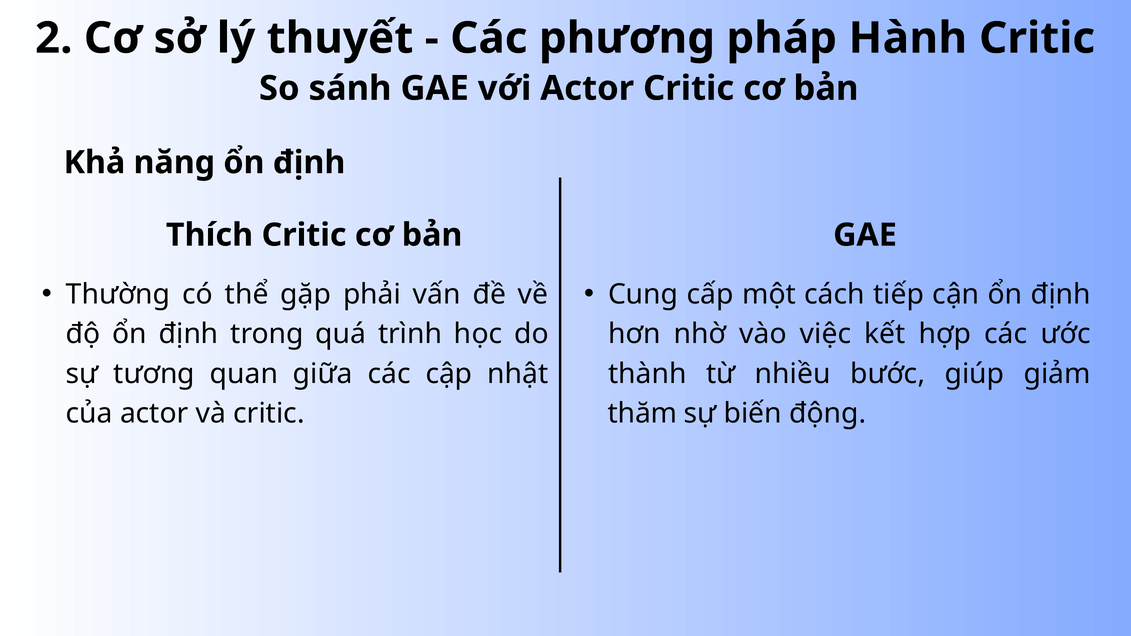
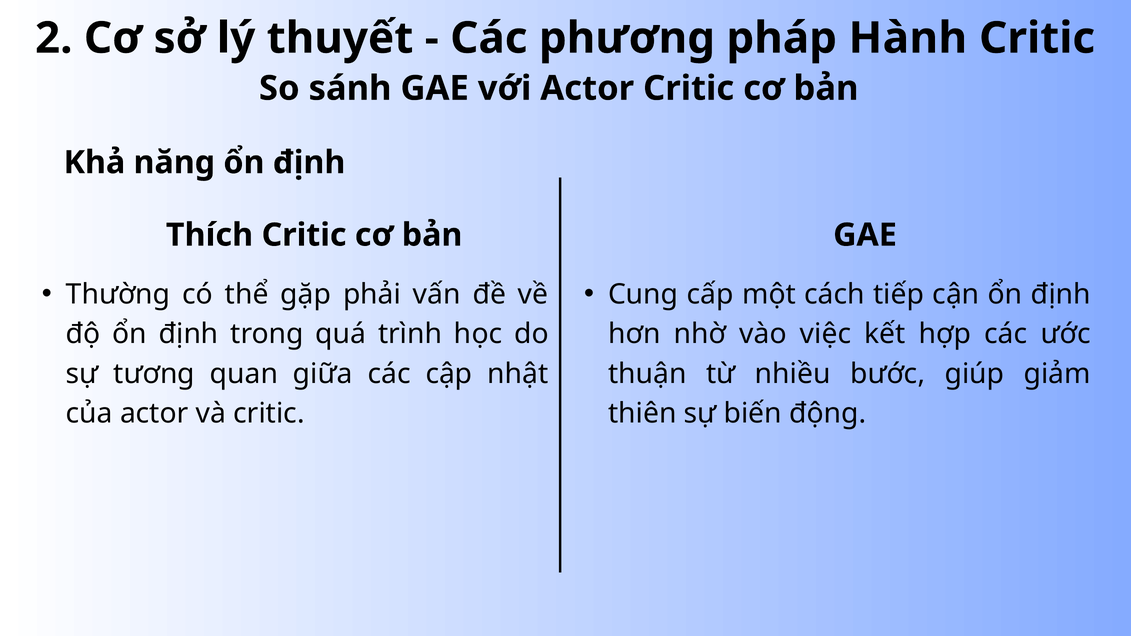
thành: thành -> thuận
thăm: thăm -> thiên
